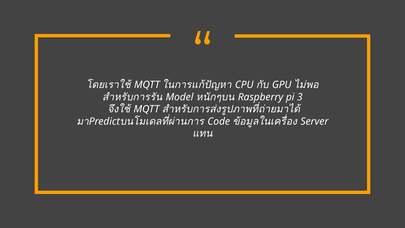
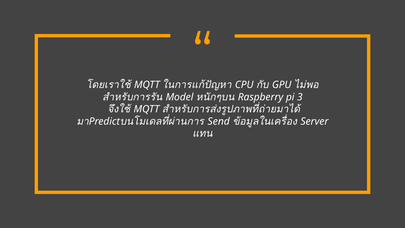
Code: Code -> Send
